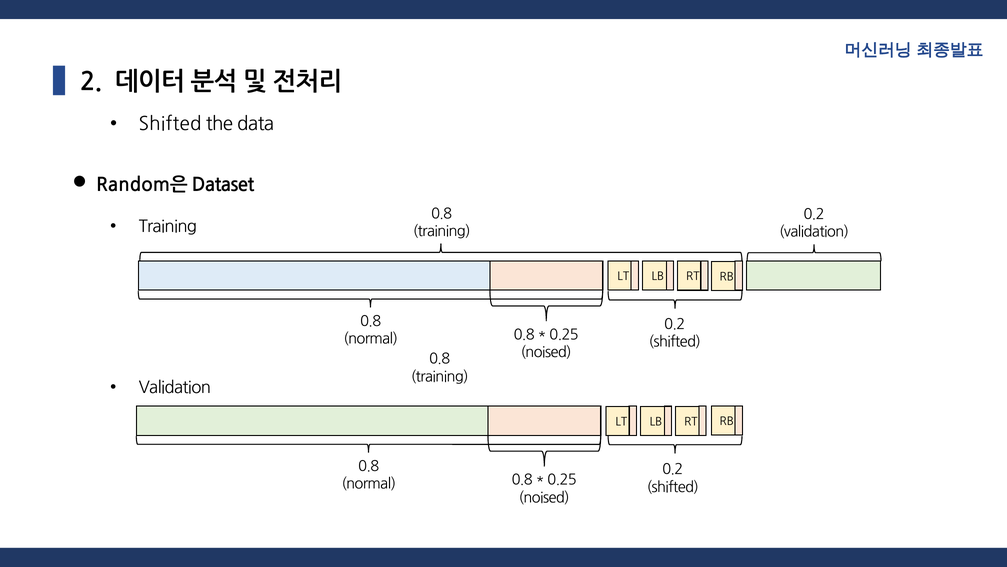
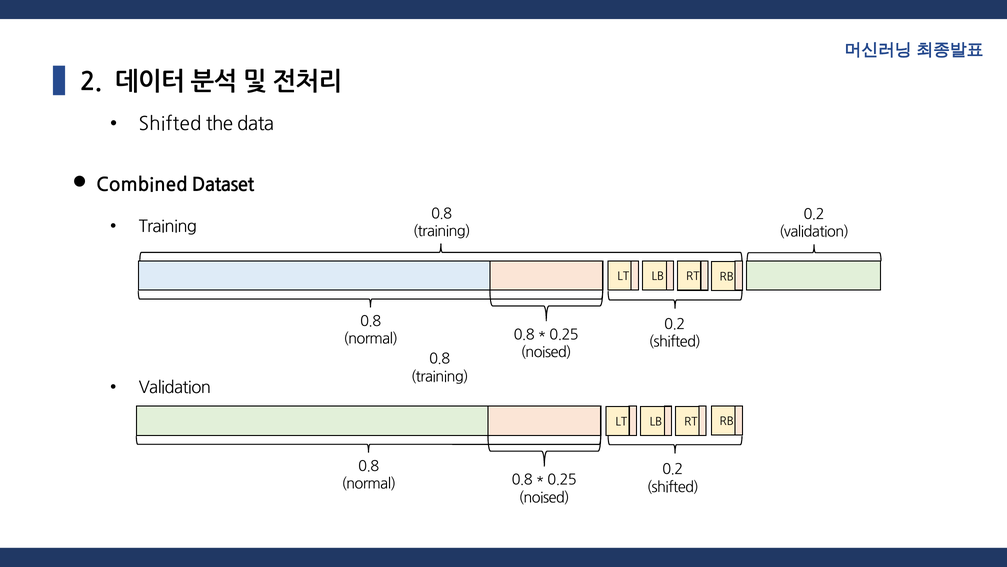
Random은: Random은 -> Combined
